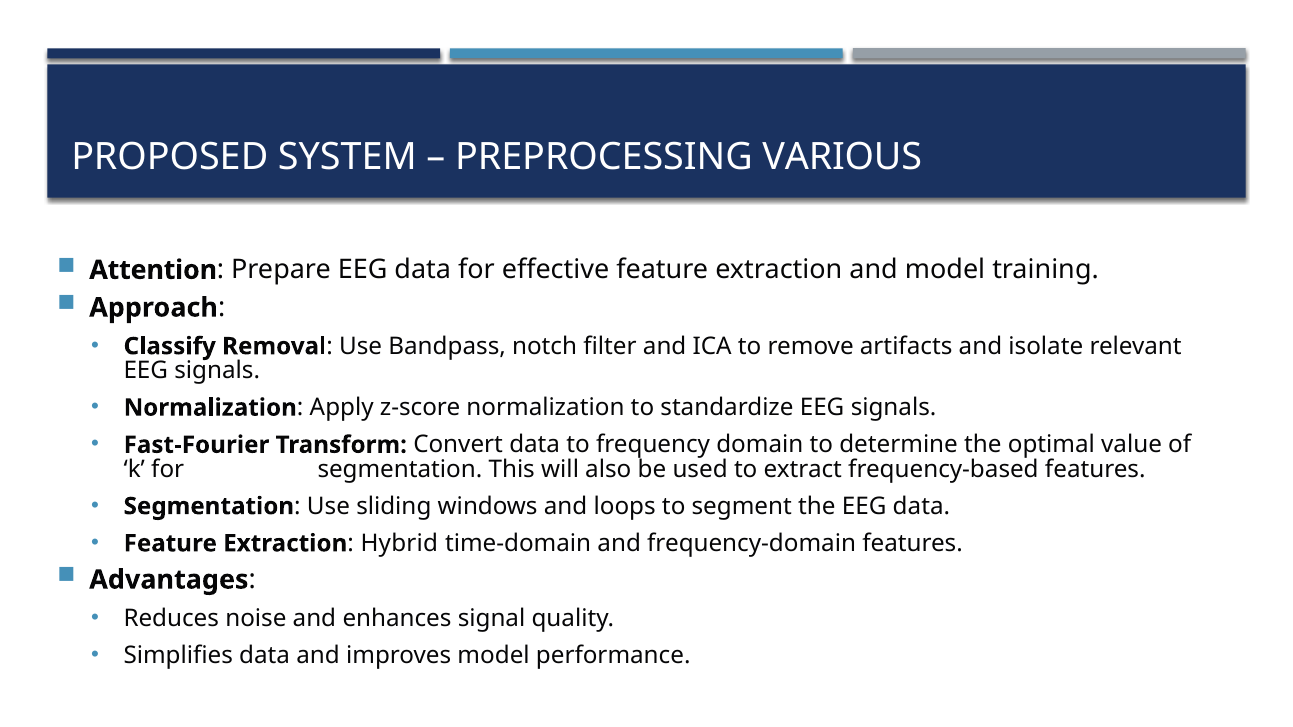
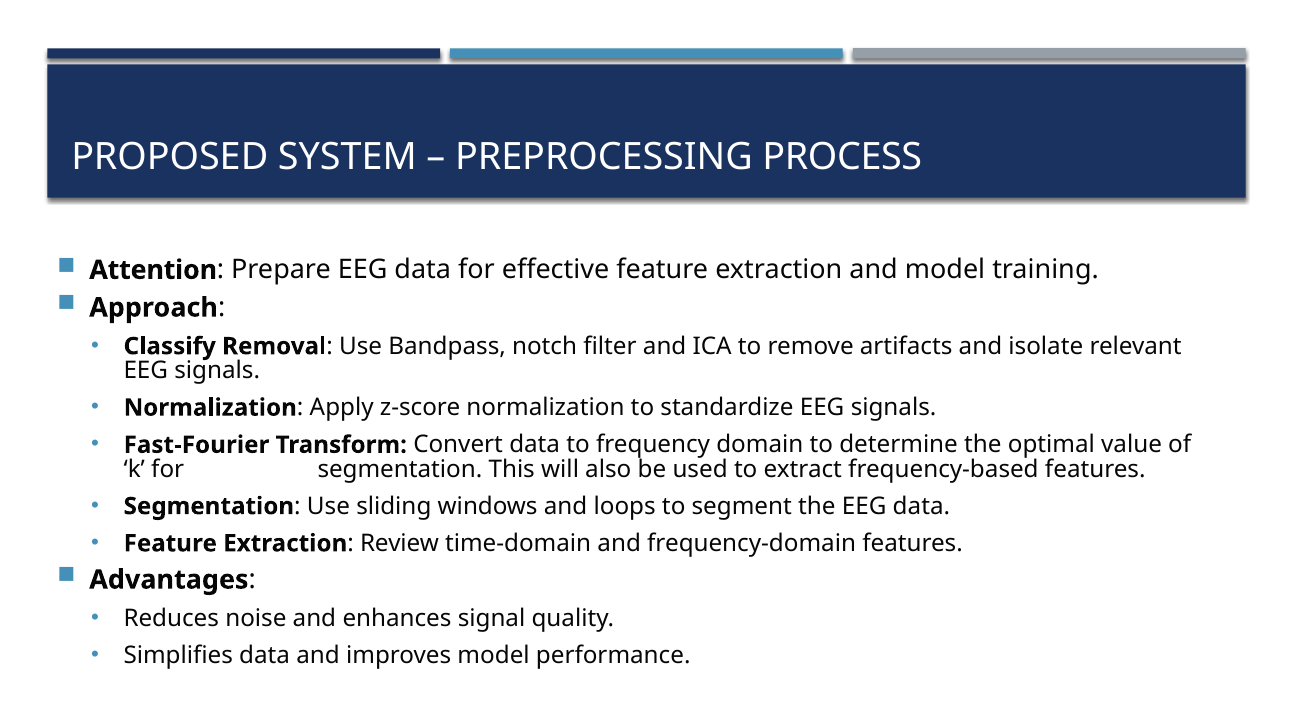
VARIOUS: VARIOUS -> PROCESS
Hybrid: Hybrid -> Review
